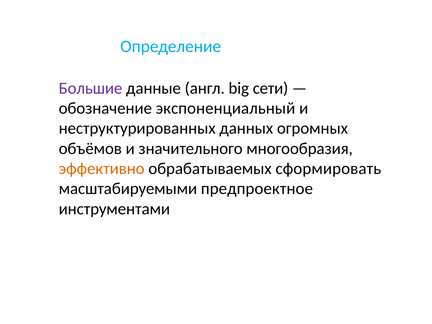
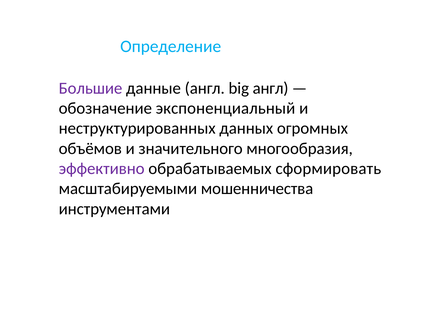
big сети: сети -> англ
эффективно colour: orange -> purple
предпроектное: предпроектное -> мошенничества
